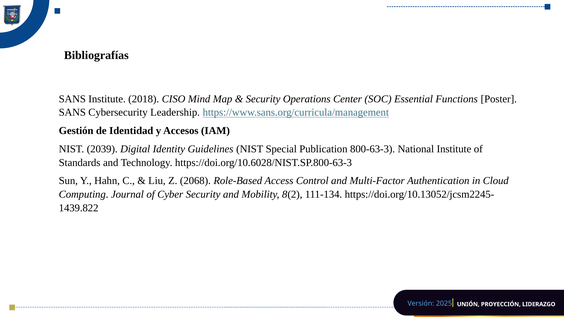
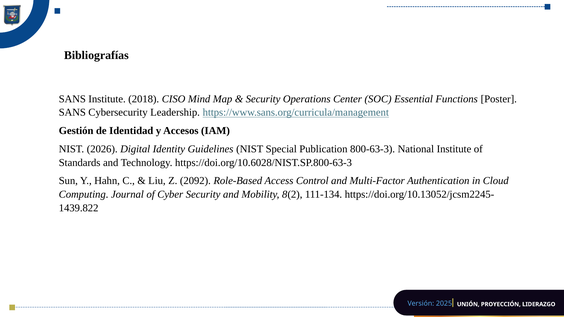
2039: 2039 -> 2026
2068: 2068 -> 2092
